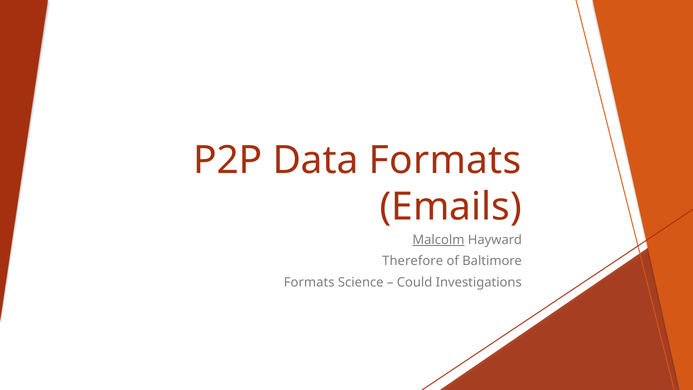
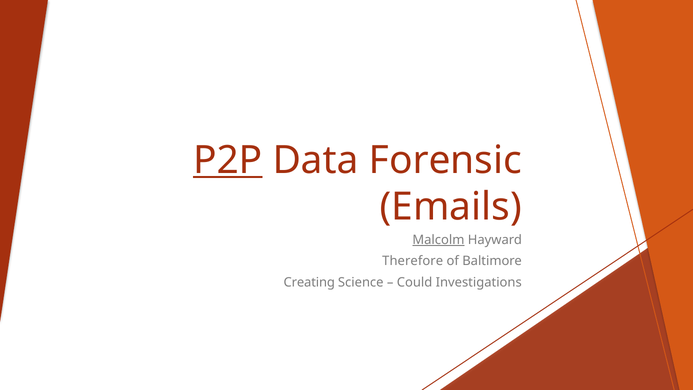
P2P underline: none -> present
Data Formats: Formats -> Forensic
Formats at (309, 282): Formats -> Creating
